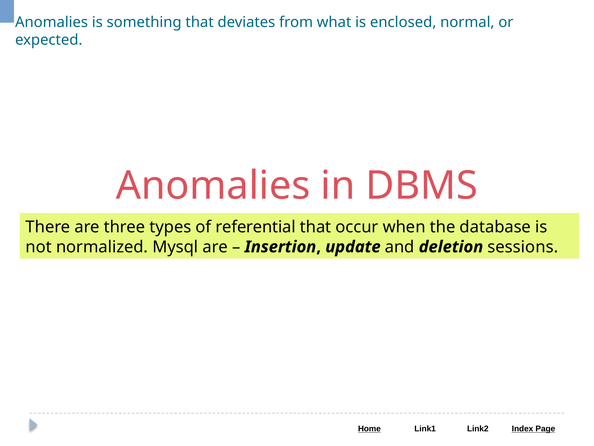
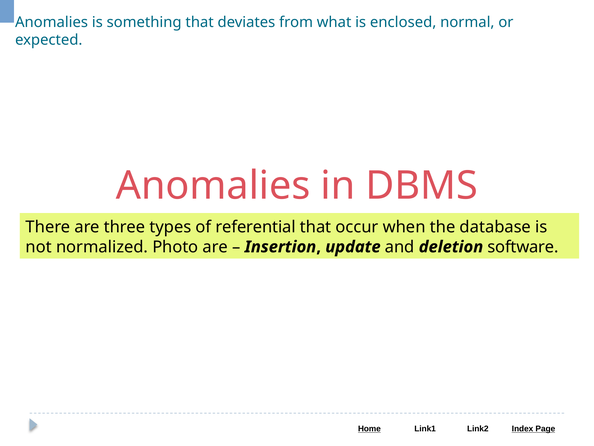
Mysql: Mysql -> Photo
sessions: sessions -> software
